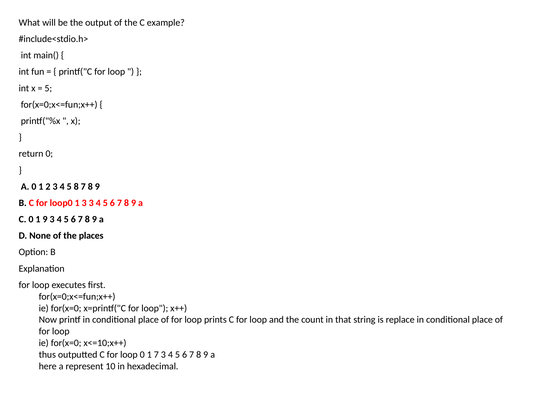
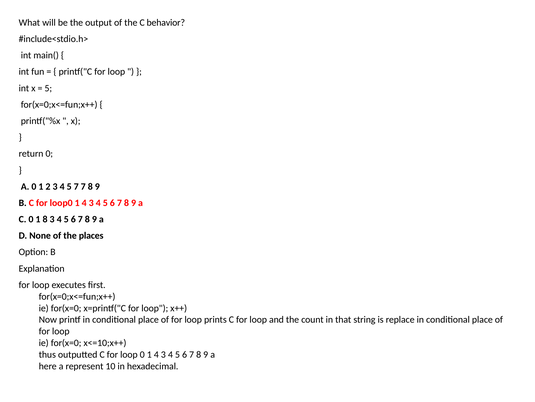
example: example -> behavior
5 8: 8 -> 7
loop0 1 3: 3 -> 4
1 9: 9 -> 8
0 1 7: 7 -> 4
